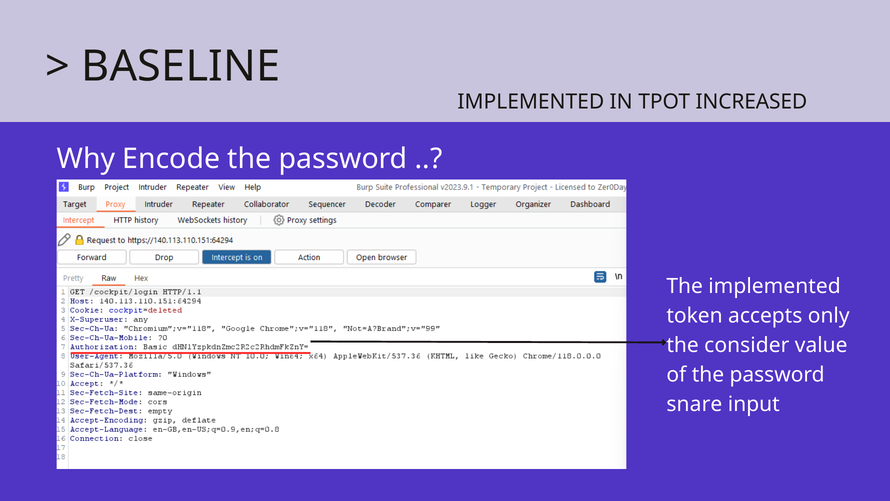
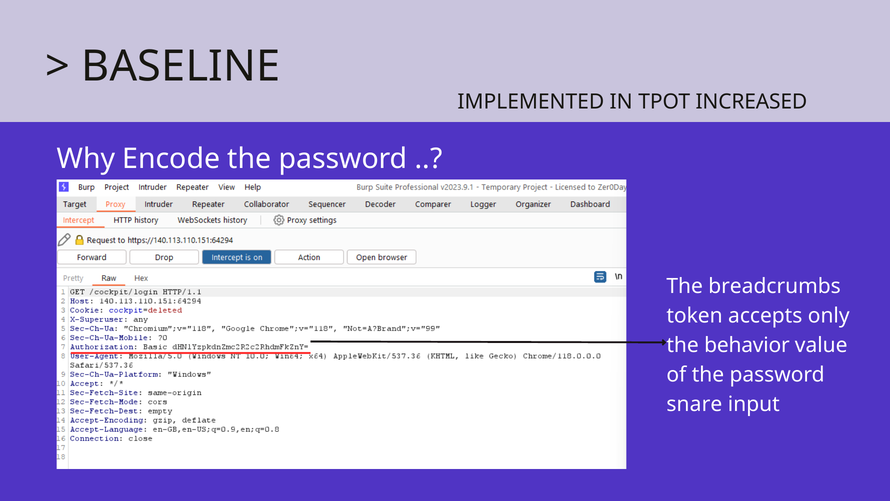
The implemented: implemented -> breadcrumbs
consider: consider -> behavior
